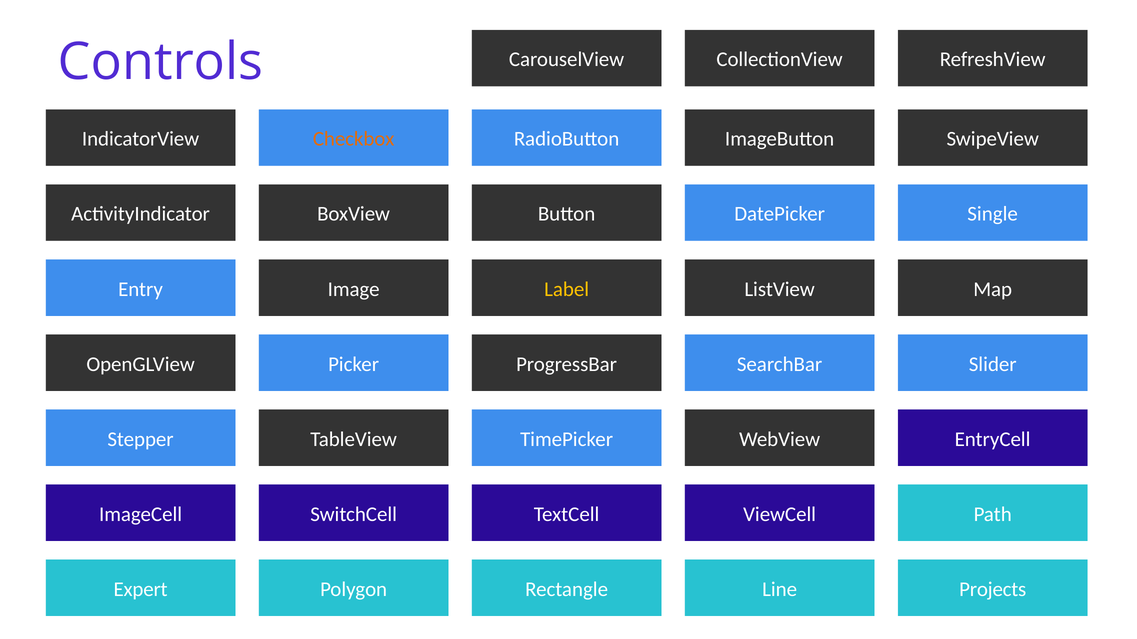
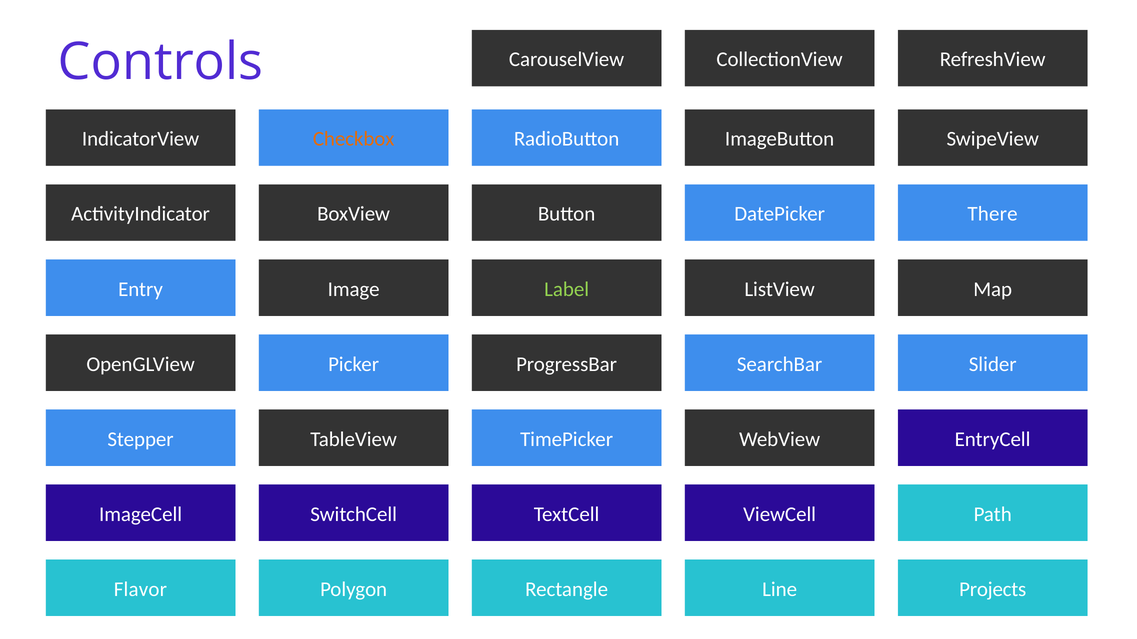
Single: Single -> There
Label colour: yellow -> light green
Expert: Expert -> Flavor
